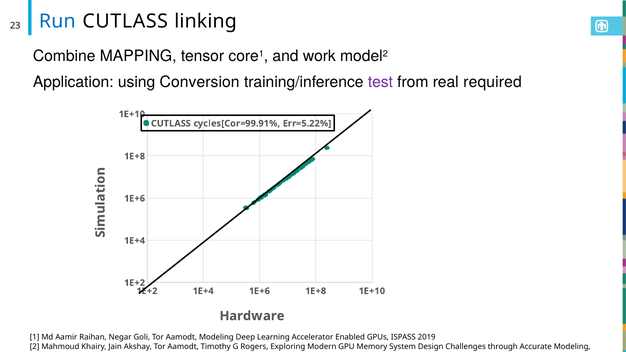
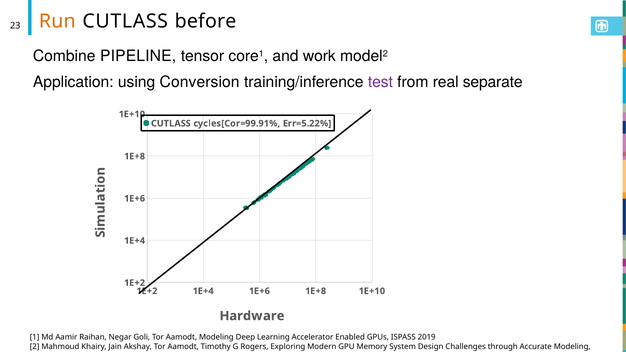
Run colour: blue -> orange
linking: linking -> before
MAPPING: MAPPING -> PIPELINE
required: required -> separate
